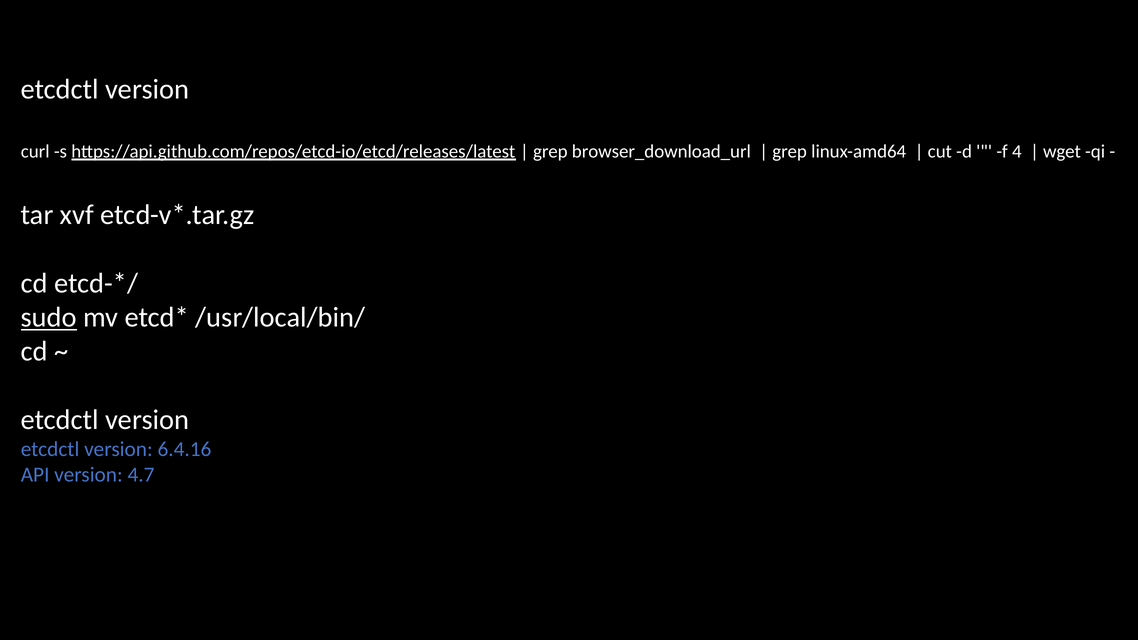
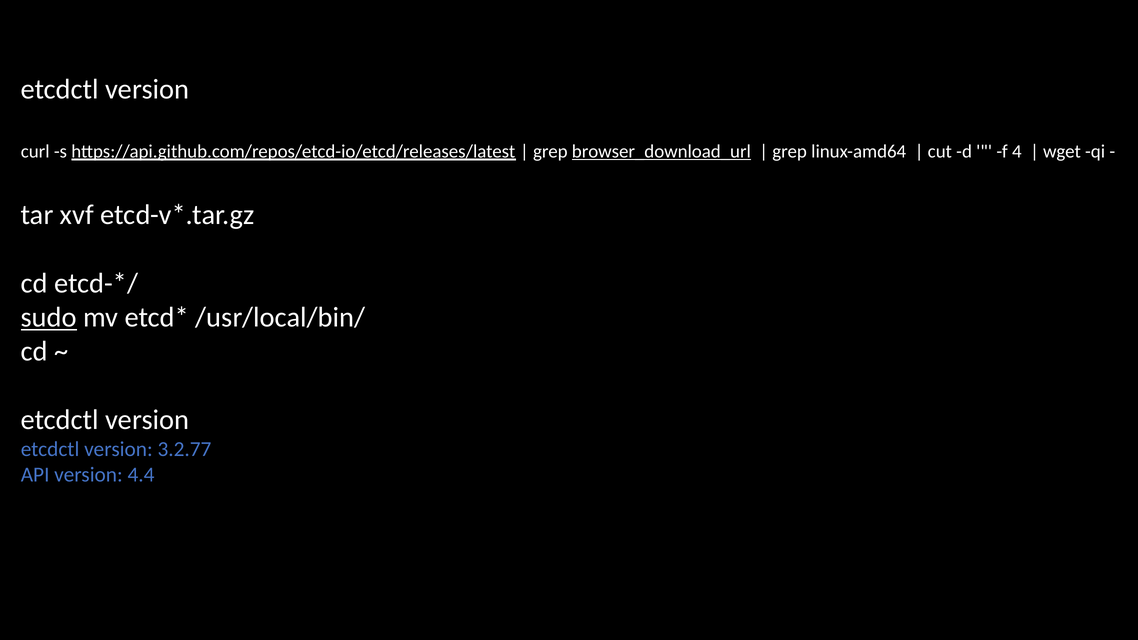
browser_download_url underline: none -> present
6.4.16: 6.4.16 -> 3.2.77
4.7: 4.7 -> 4.4
